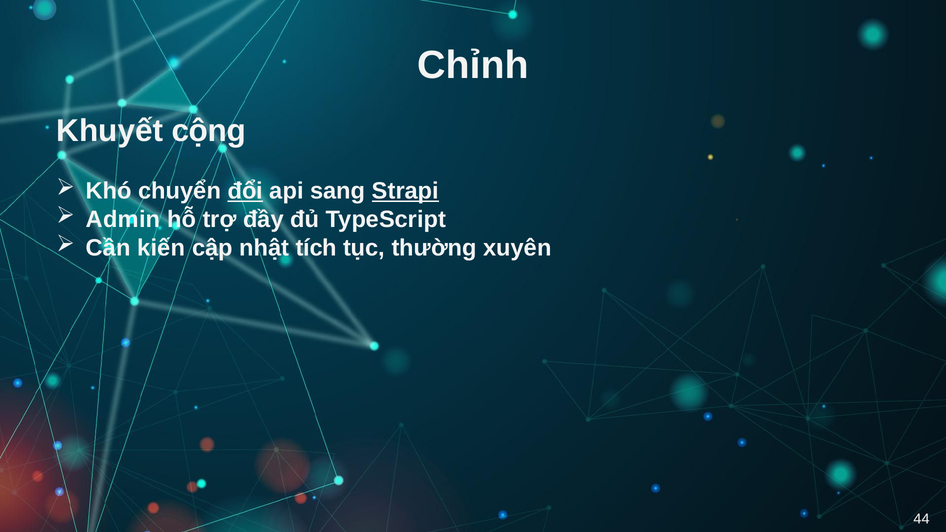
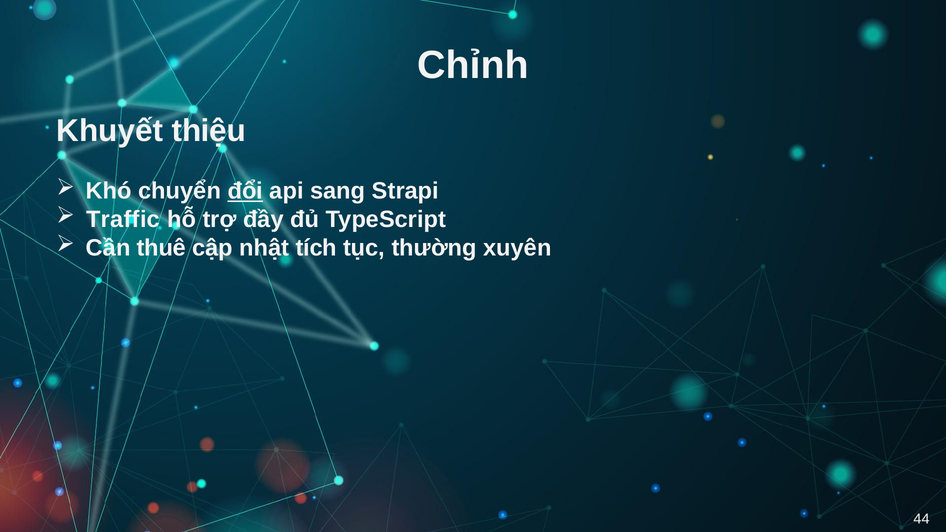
cộng: cộng -> thiệu
Strapi underline: present -> none
Admin: Admin -> Traffic
kiến: kiến -> thuê
